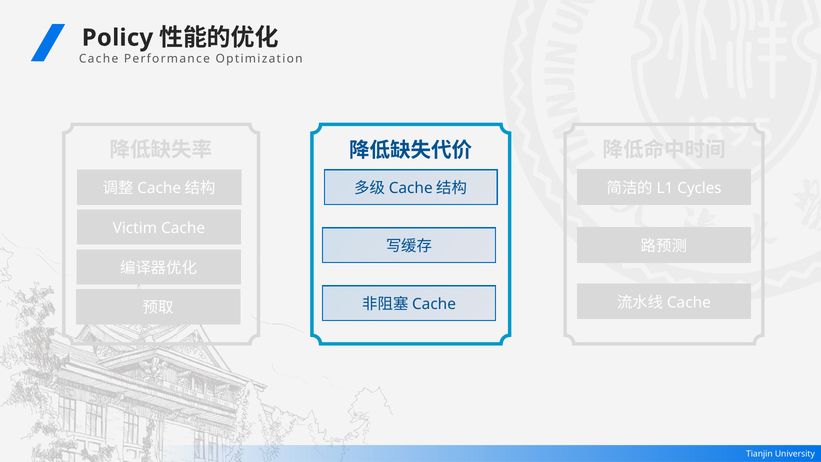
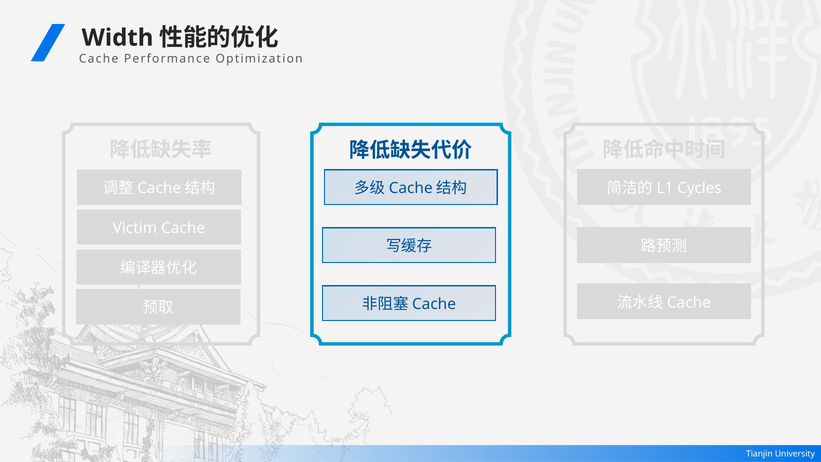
Policy: Policy -> Width
